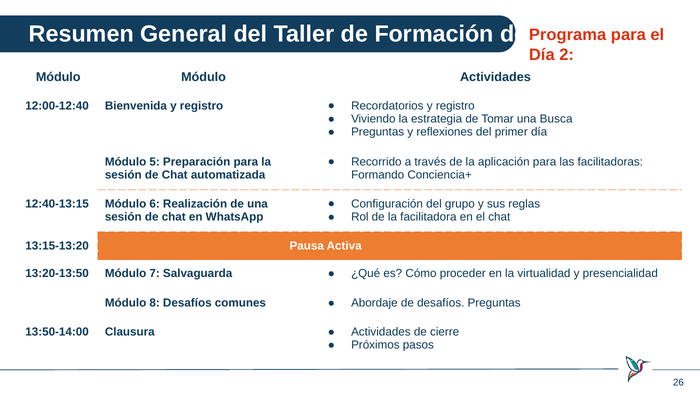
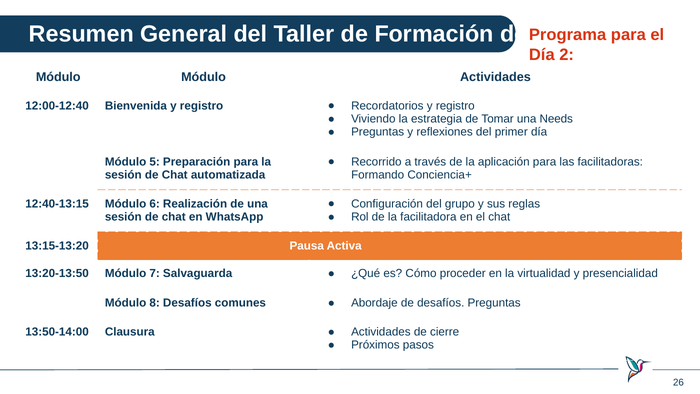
Busca: Busca -> Needs
